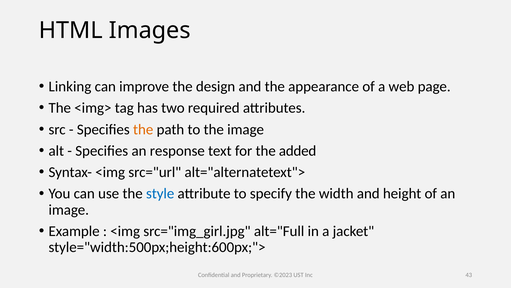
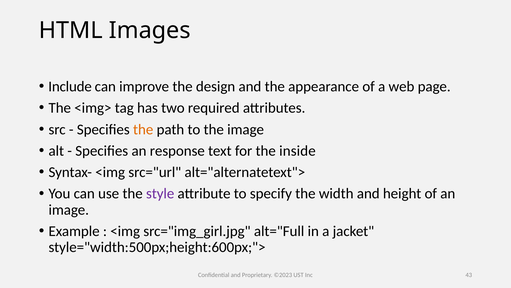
Linking: Linking -> Include
added: added -> inside
style colour: blue -> purple
